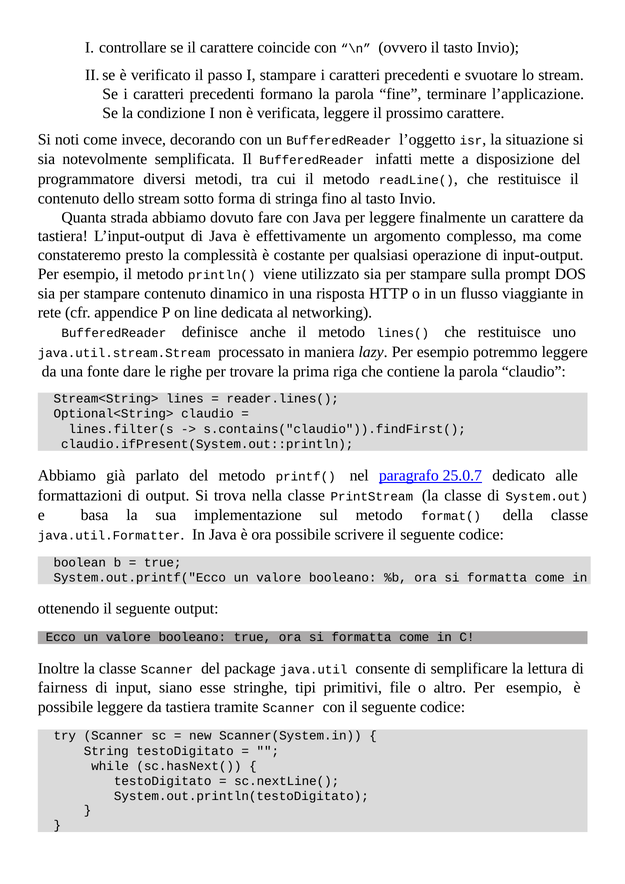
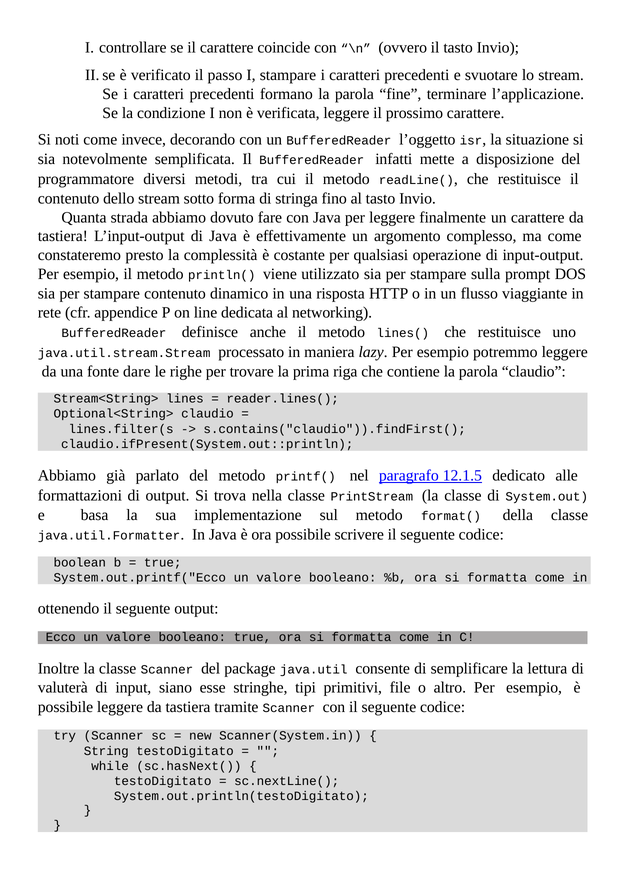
25.0.7: 25.0.7 -> 12.1.5
fairness: fairness -> valuterà
